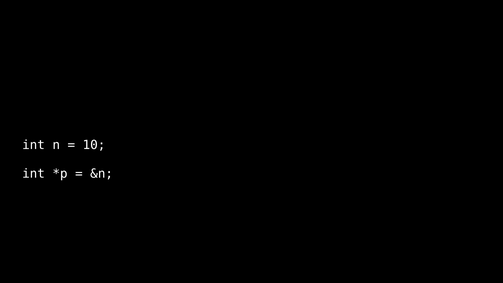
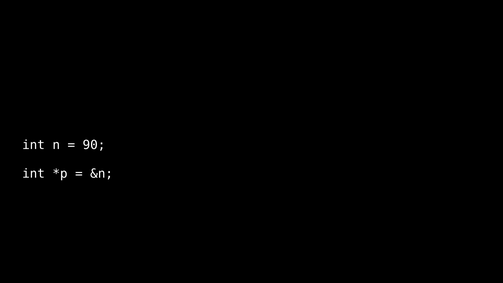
10: 10 -> 90
